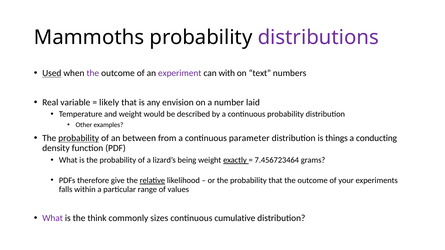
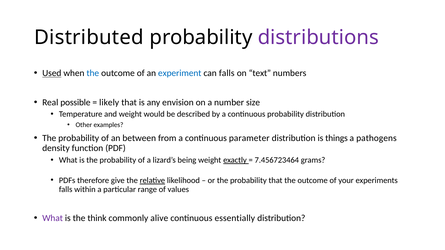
Mammoths: Mammoths -> Distributed
the at (93, 73) colour: purple -> blue
experiment colour: purple -> blue
can with: with -> falls
variable: variable -> possible
laid: laid -> size
probability at (79, 138) underline: present -> none
conducting: conducting -> pathogens
sizes: sizes -> alive
cumulative: cumulative -> essentially
